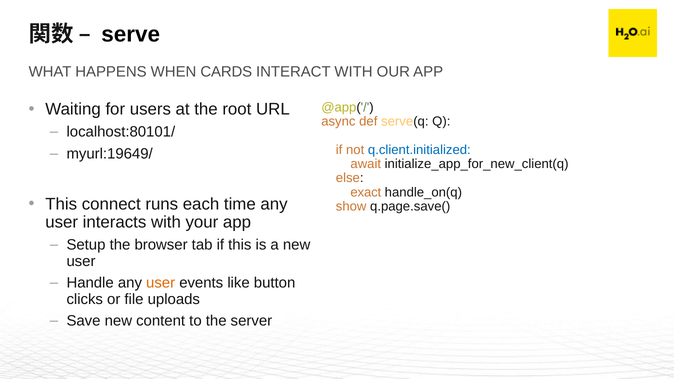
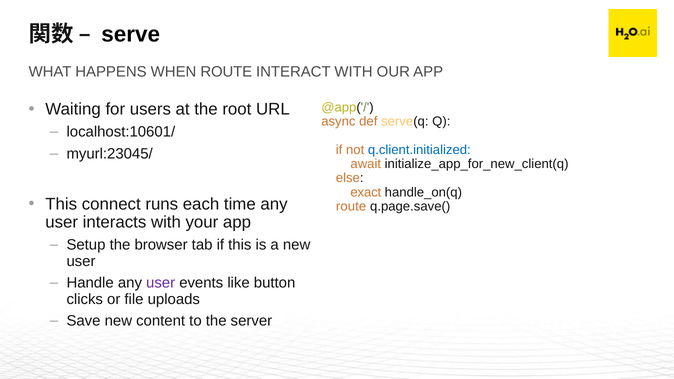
WHEN CARDS: CARDS -> ROUTE
localhost:80101/: localhost:80101/ -> localhost:10601/
myurl:19649/: myurl:19649/ -> myurl:23045/
show at (351, 206): show -> route
user at (161, 283) colour: orange -> purple
